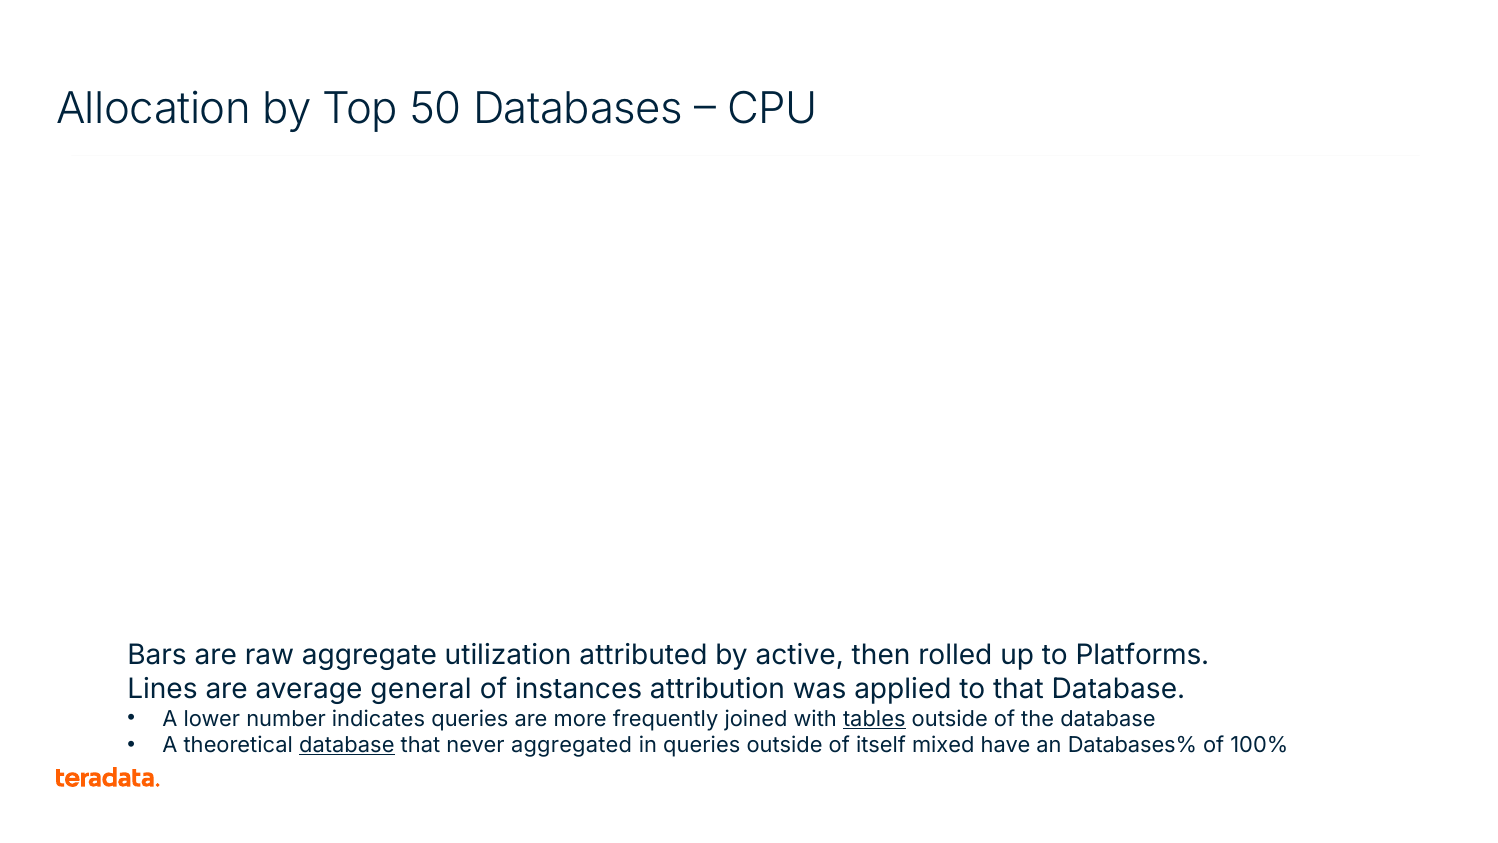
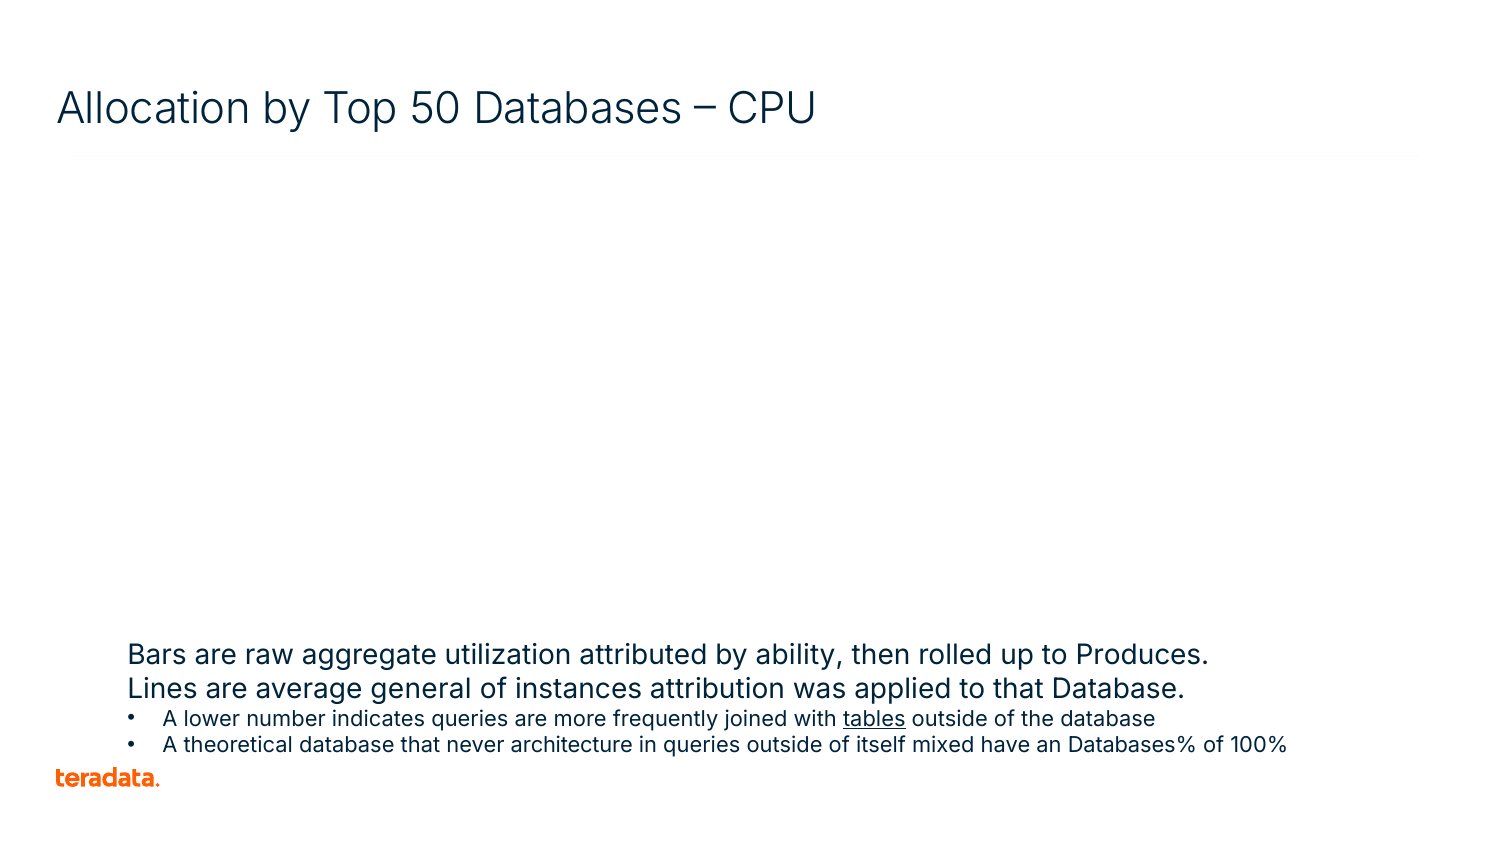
active: active -> ability
Platforms: Platforms -> Produces
database at (347, 745) underline: present -> none
aggregated: aggregated -> architecture
